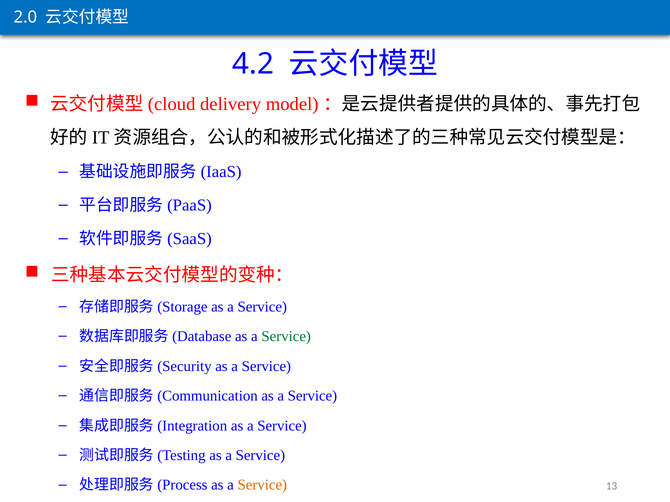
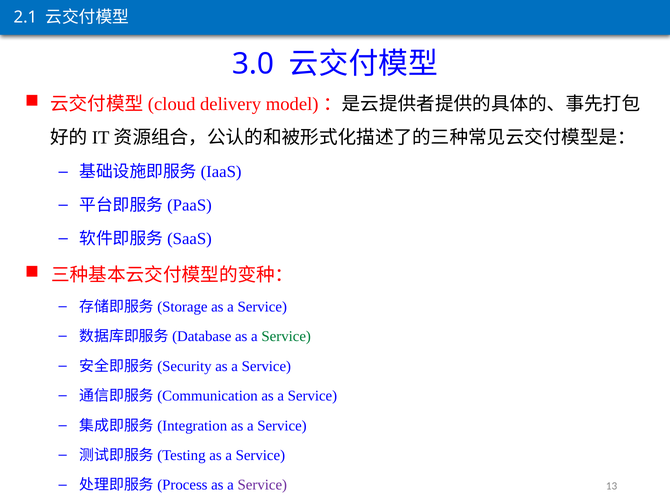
2.0: 2.0 -> 2.1
4.2: 4.2 -> 3.0
Service at (262, 486) colour: orange -> purple
